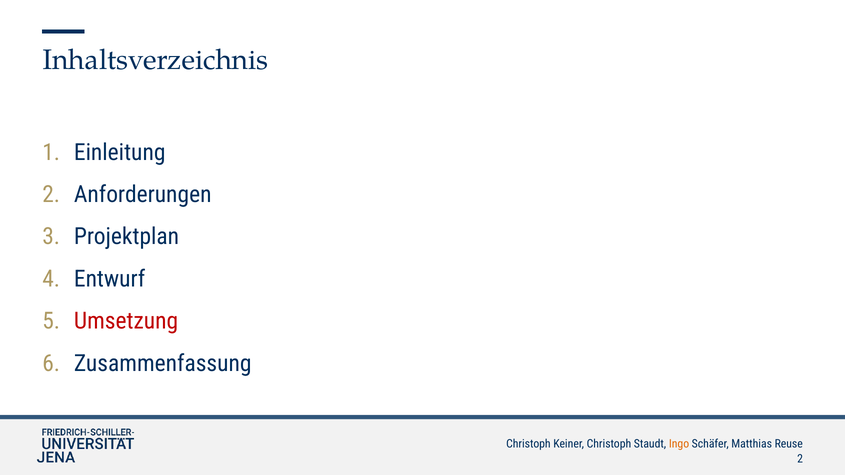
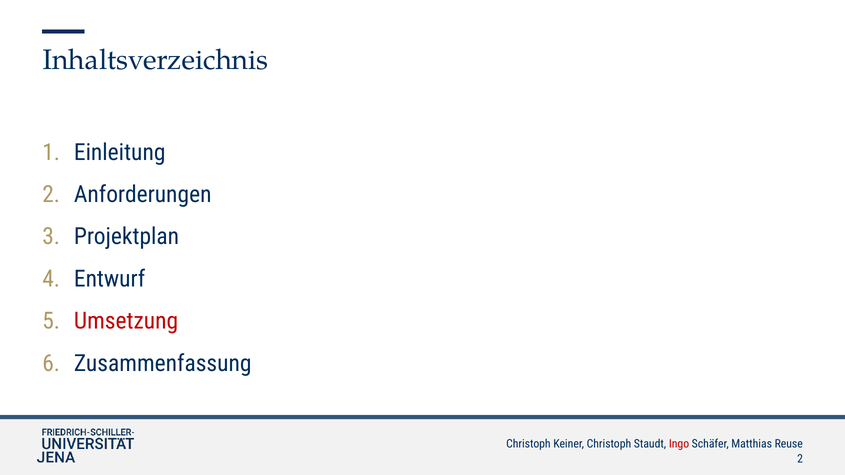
Ingo colour: orange -> red
